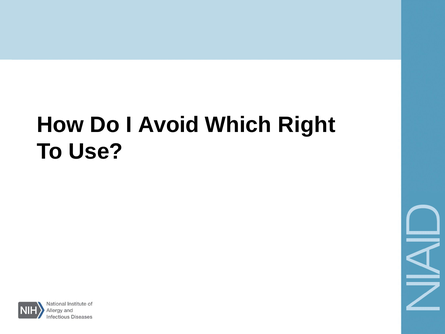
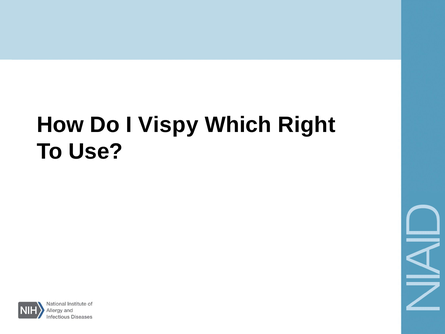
Avoid: Avoid -> Vispy
